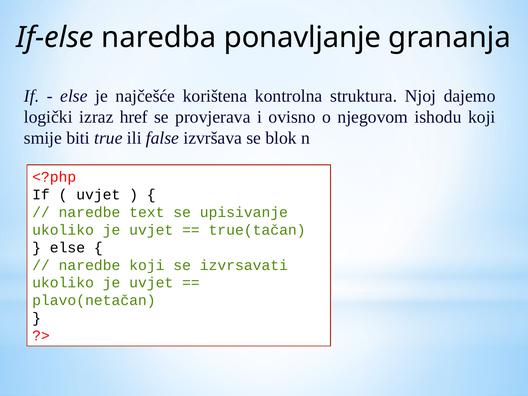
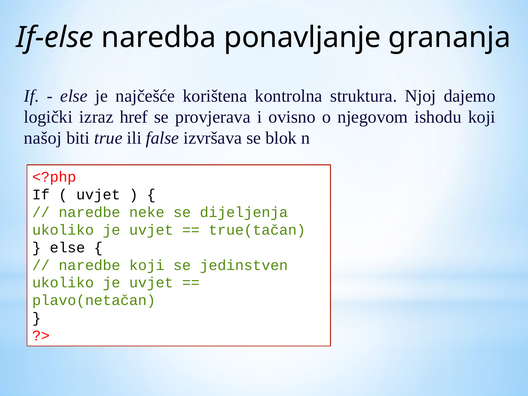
smije: smije -> našoj
text: text -> neke
upisivanje: upisivanje -> dijeljenja
izvrsavati: izvrsavati -> jedinstven
